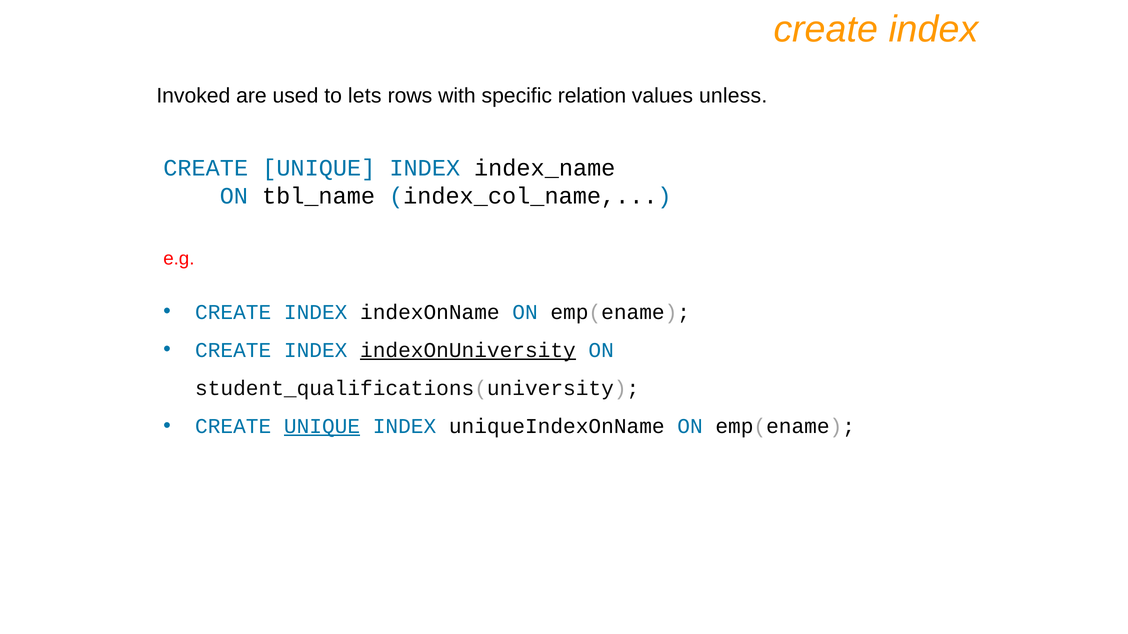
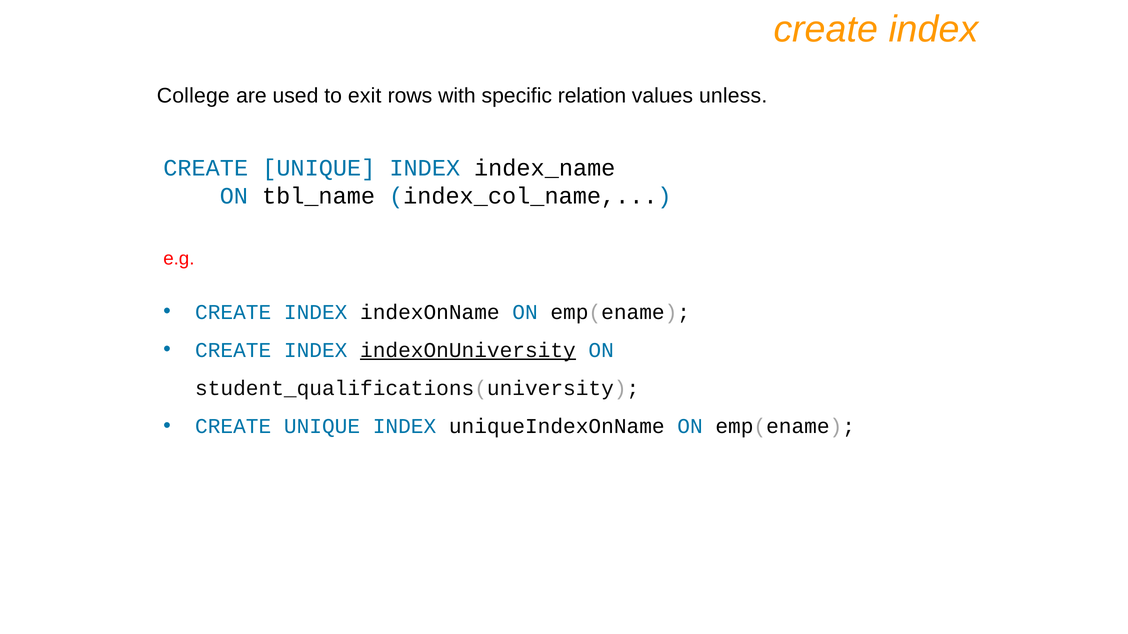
Invoked: Invoked -> College
lets: lets -> exit
UNIQUE at (322, 427) underline: present -> none
